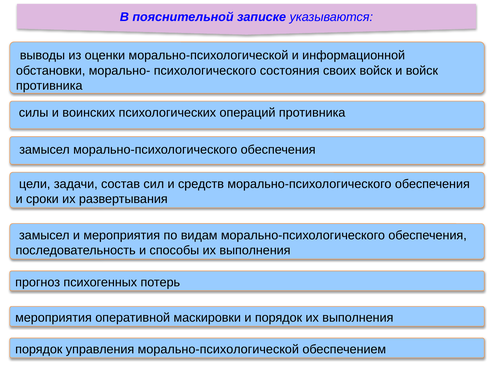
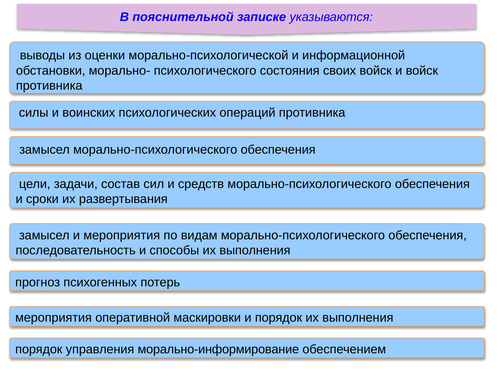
управления морально-психологической: морально-психологической -> морально-информирование
